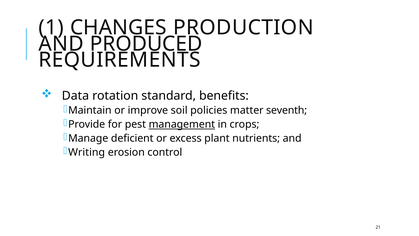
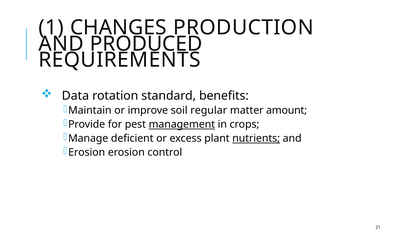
policies: policies -> regular
seventh: seventh -> amount
nutrients underline: none -> present
Writing at (87, 152): Writing -> Erosion
